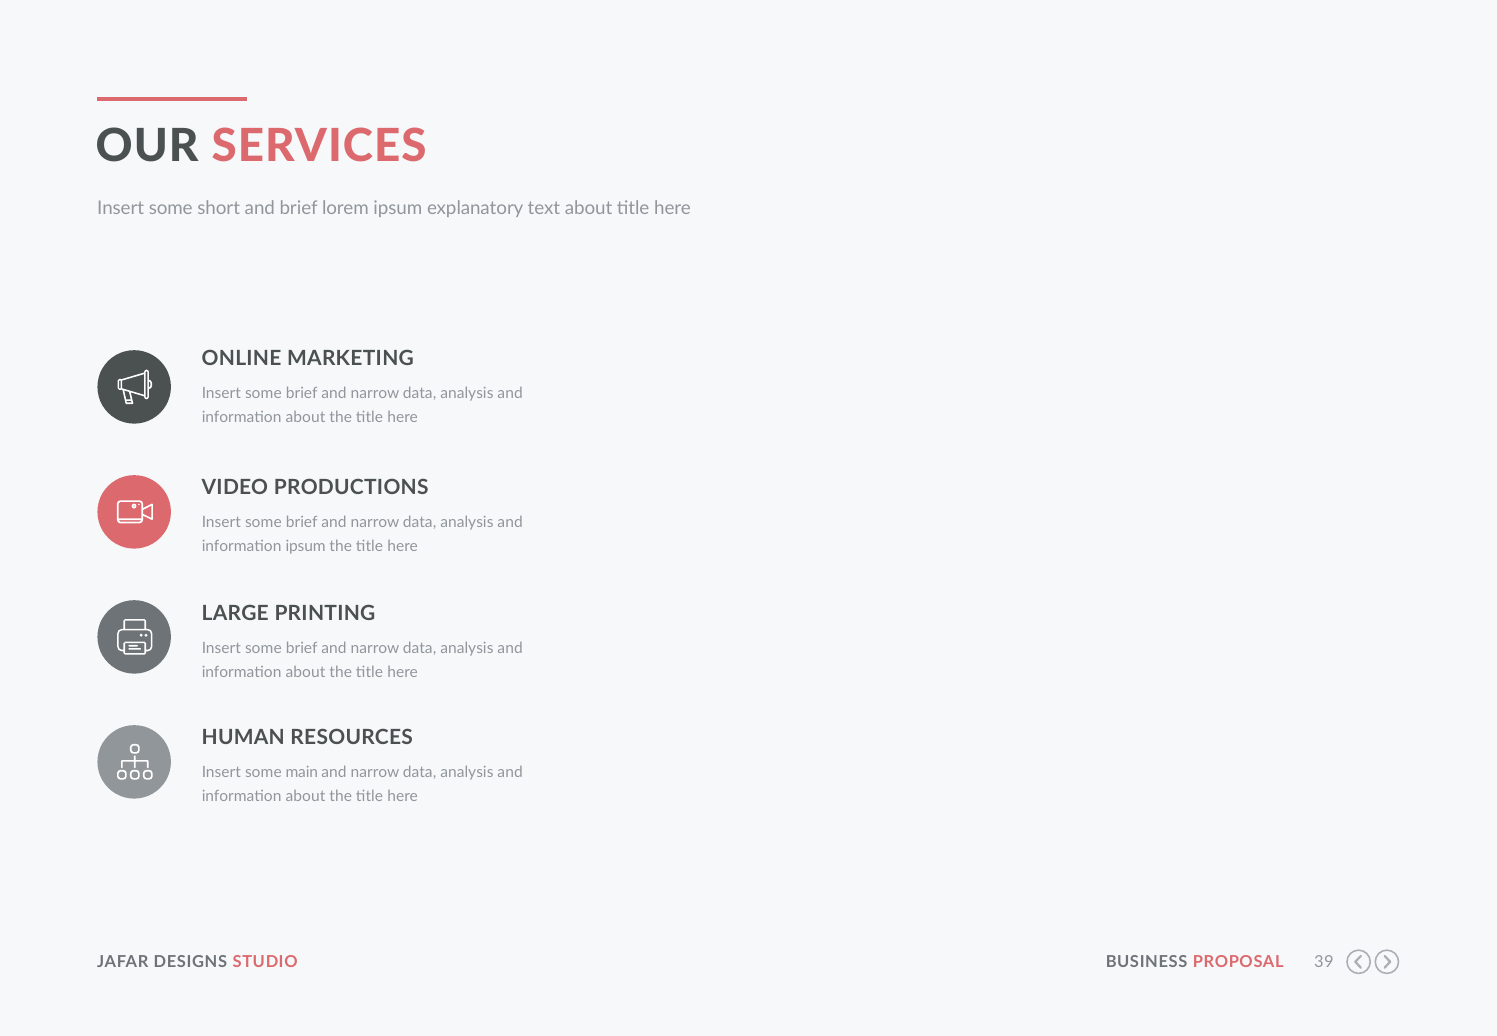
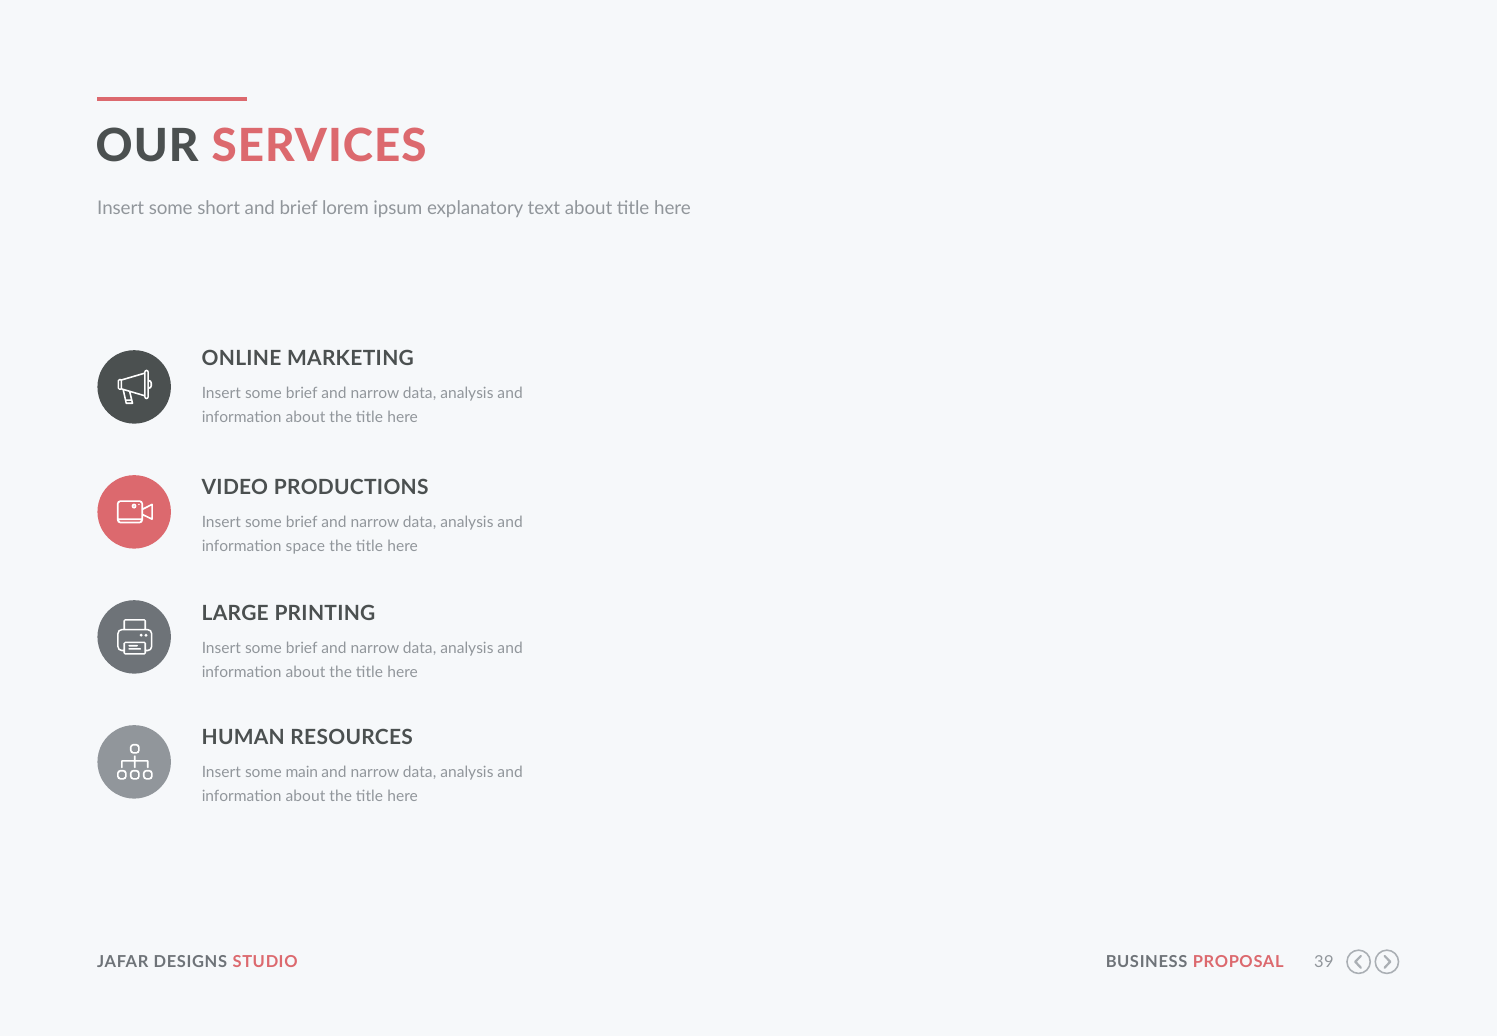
information ipsum: ipsum -> space
